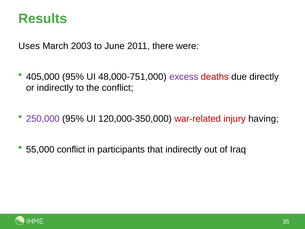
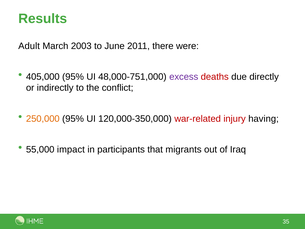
Uses: Uses -> Adult
250,000 colour: purple -> orange
55,000 conflict: conflict -> impact
that indirectly: indirectly -> migrants
